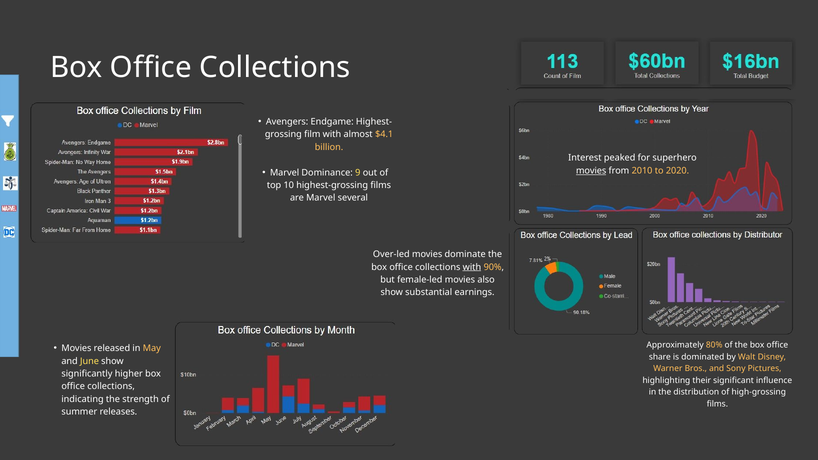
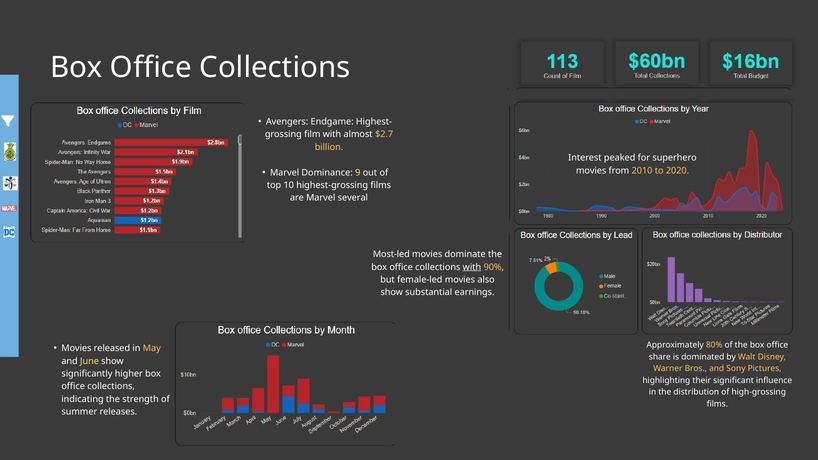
$4.1: $4.1 -> $2.7
movies at (591, 171) underline: present -> none
Over-led: Over-led -> Most-led
